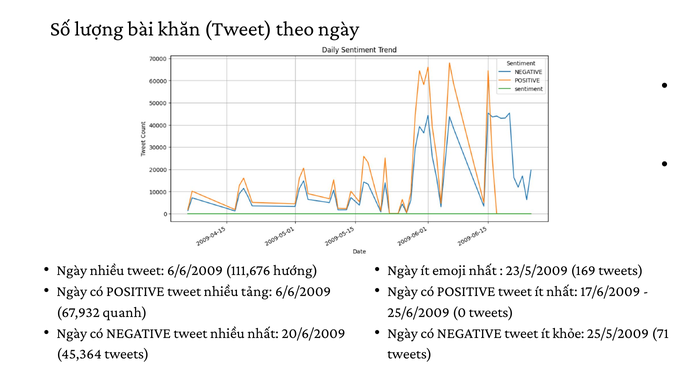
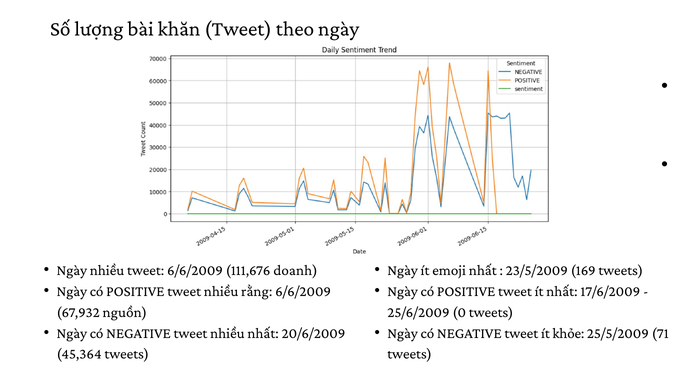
hướng: hướng -> doanh
tảng: tảng -> rằng
quanh: quanh -> nguồn
